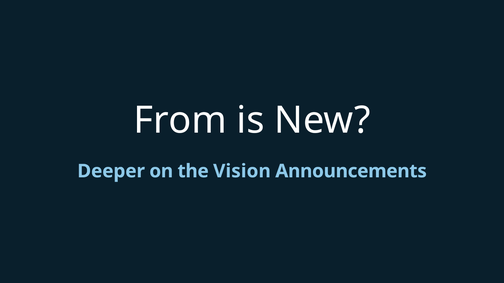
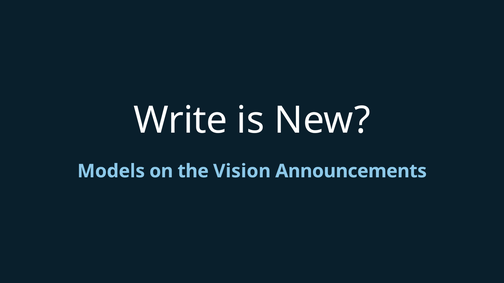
From: From -> Write
Deeper: Deeper -> Models
